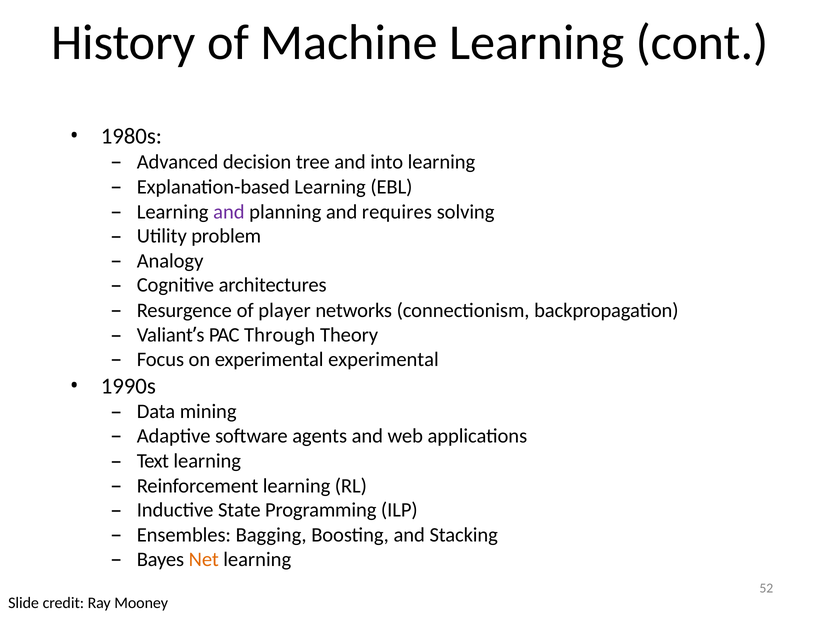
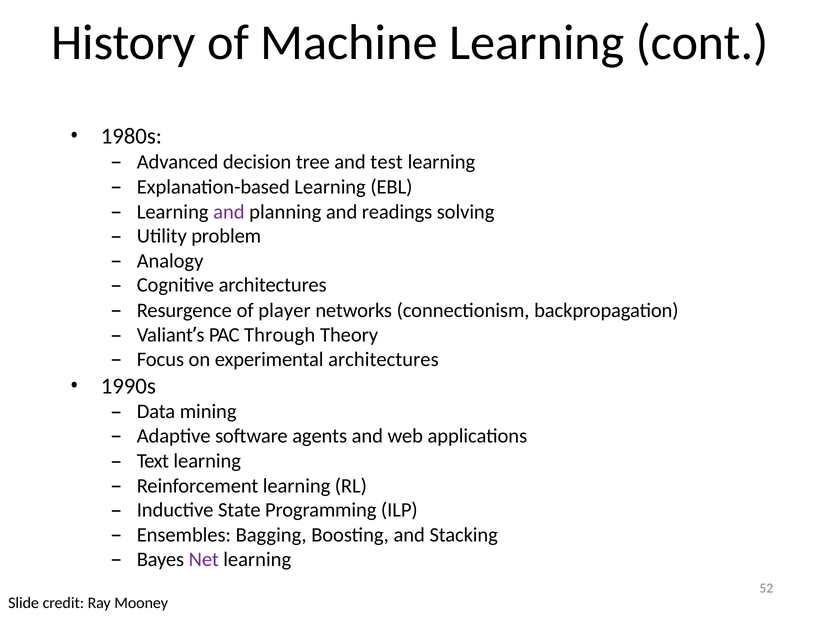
into: into -> test
requires: requires -> readings
experimental experimental: experimental -> architectures
Net colour: orange -> purple
